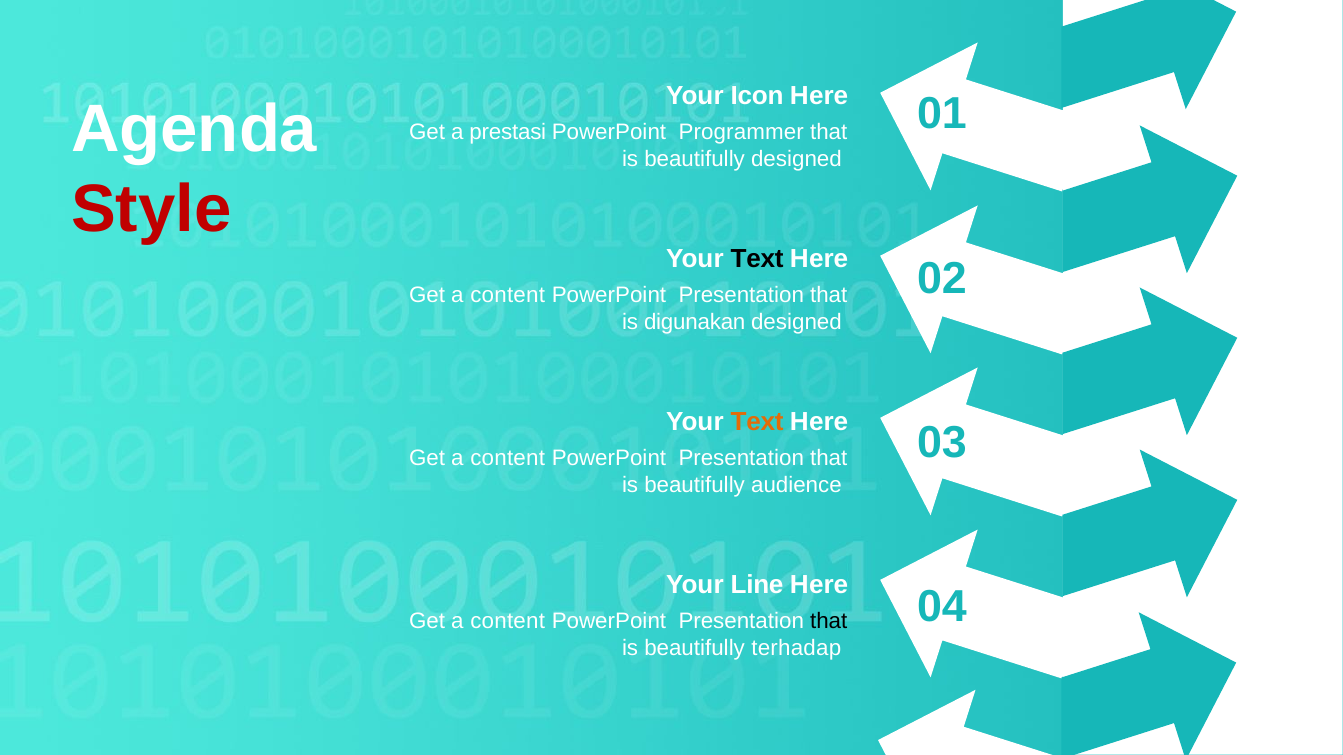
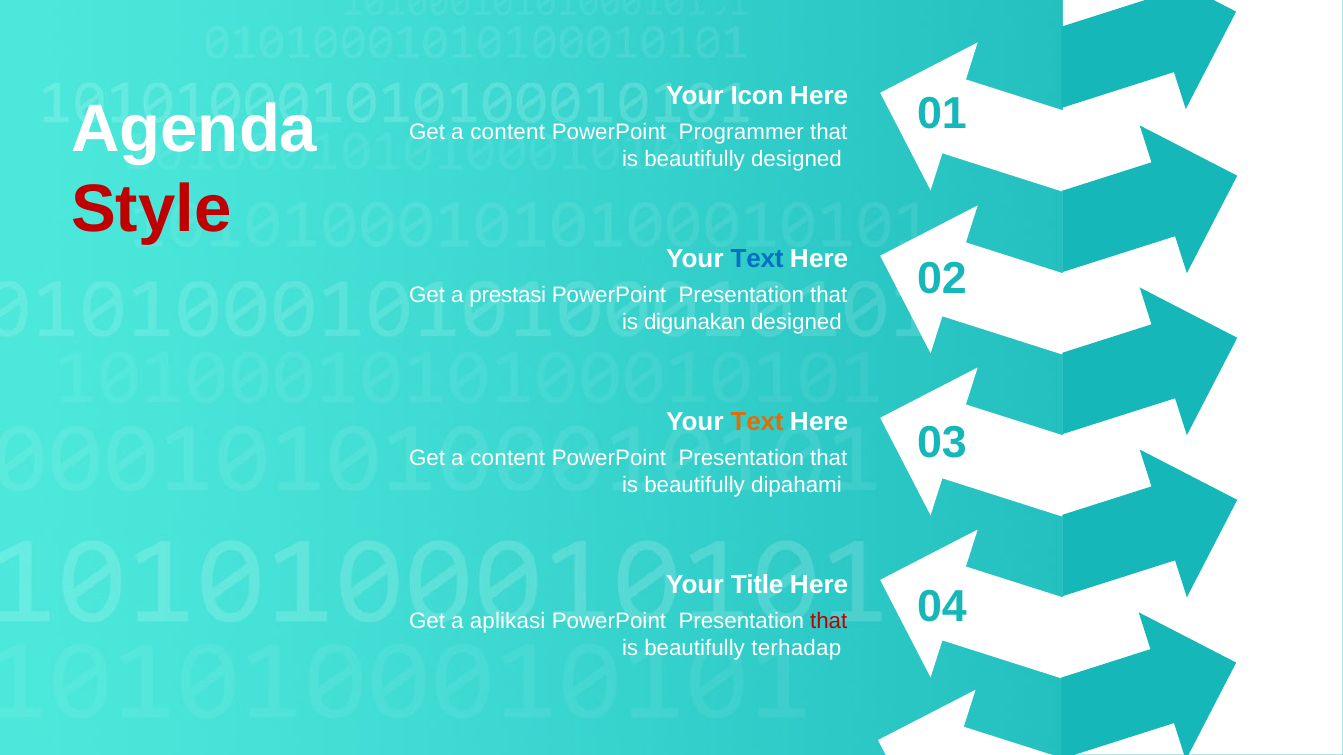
prestasi at (508, 133): prestasi -> content
Text at (757, 259) colour: black -> blue
content at (508, 296): content -> prestasi
audience: audience -> dipahami
Line: Line -> Title
content at (508, 622): content -> aplikasi
that at (829, 622) colour: black -> red
